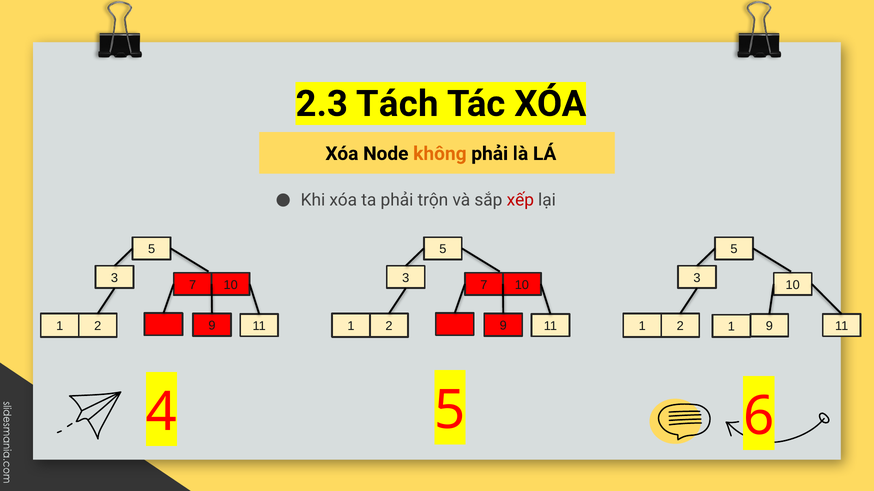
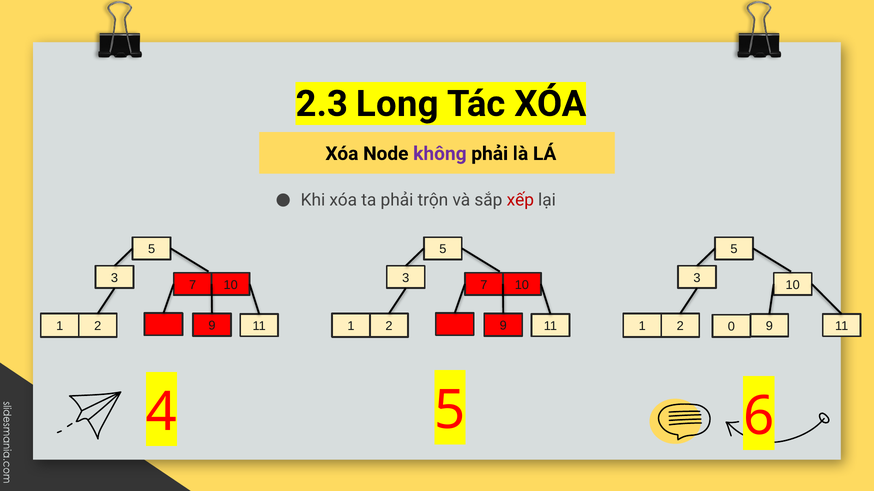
Tách: Tách -> Long
không colour: orange -> purple
1 1: 1 -> 0
